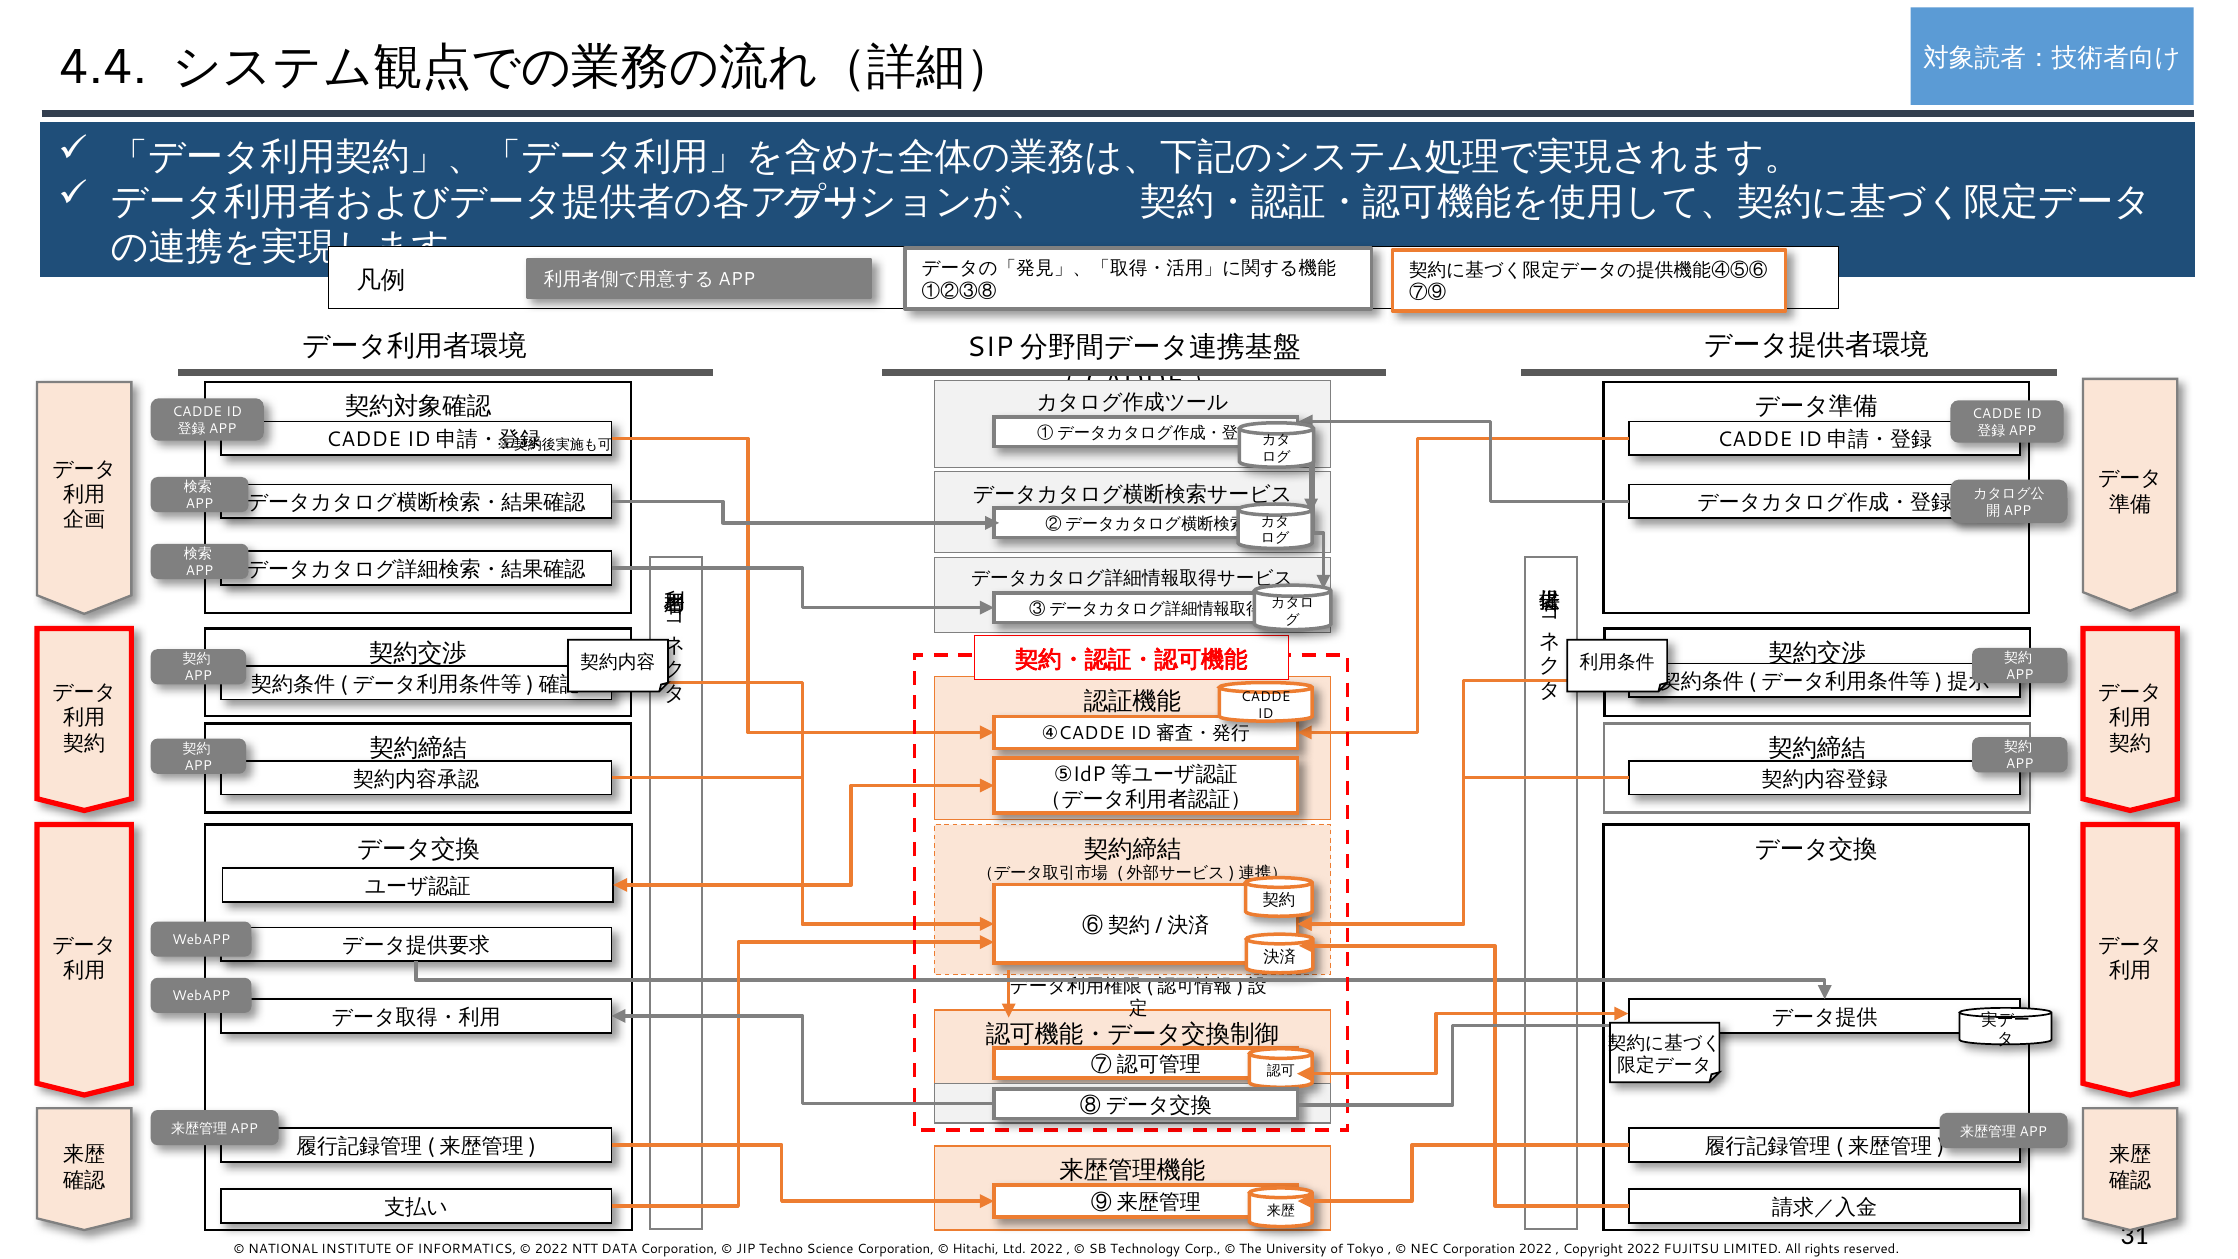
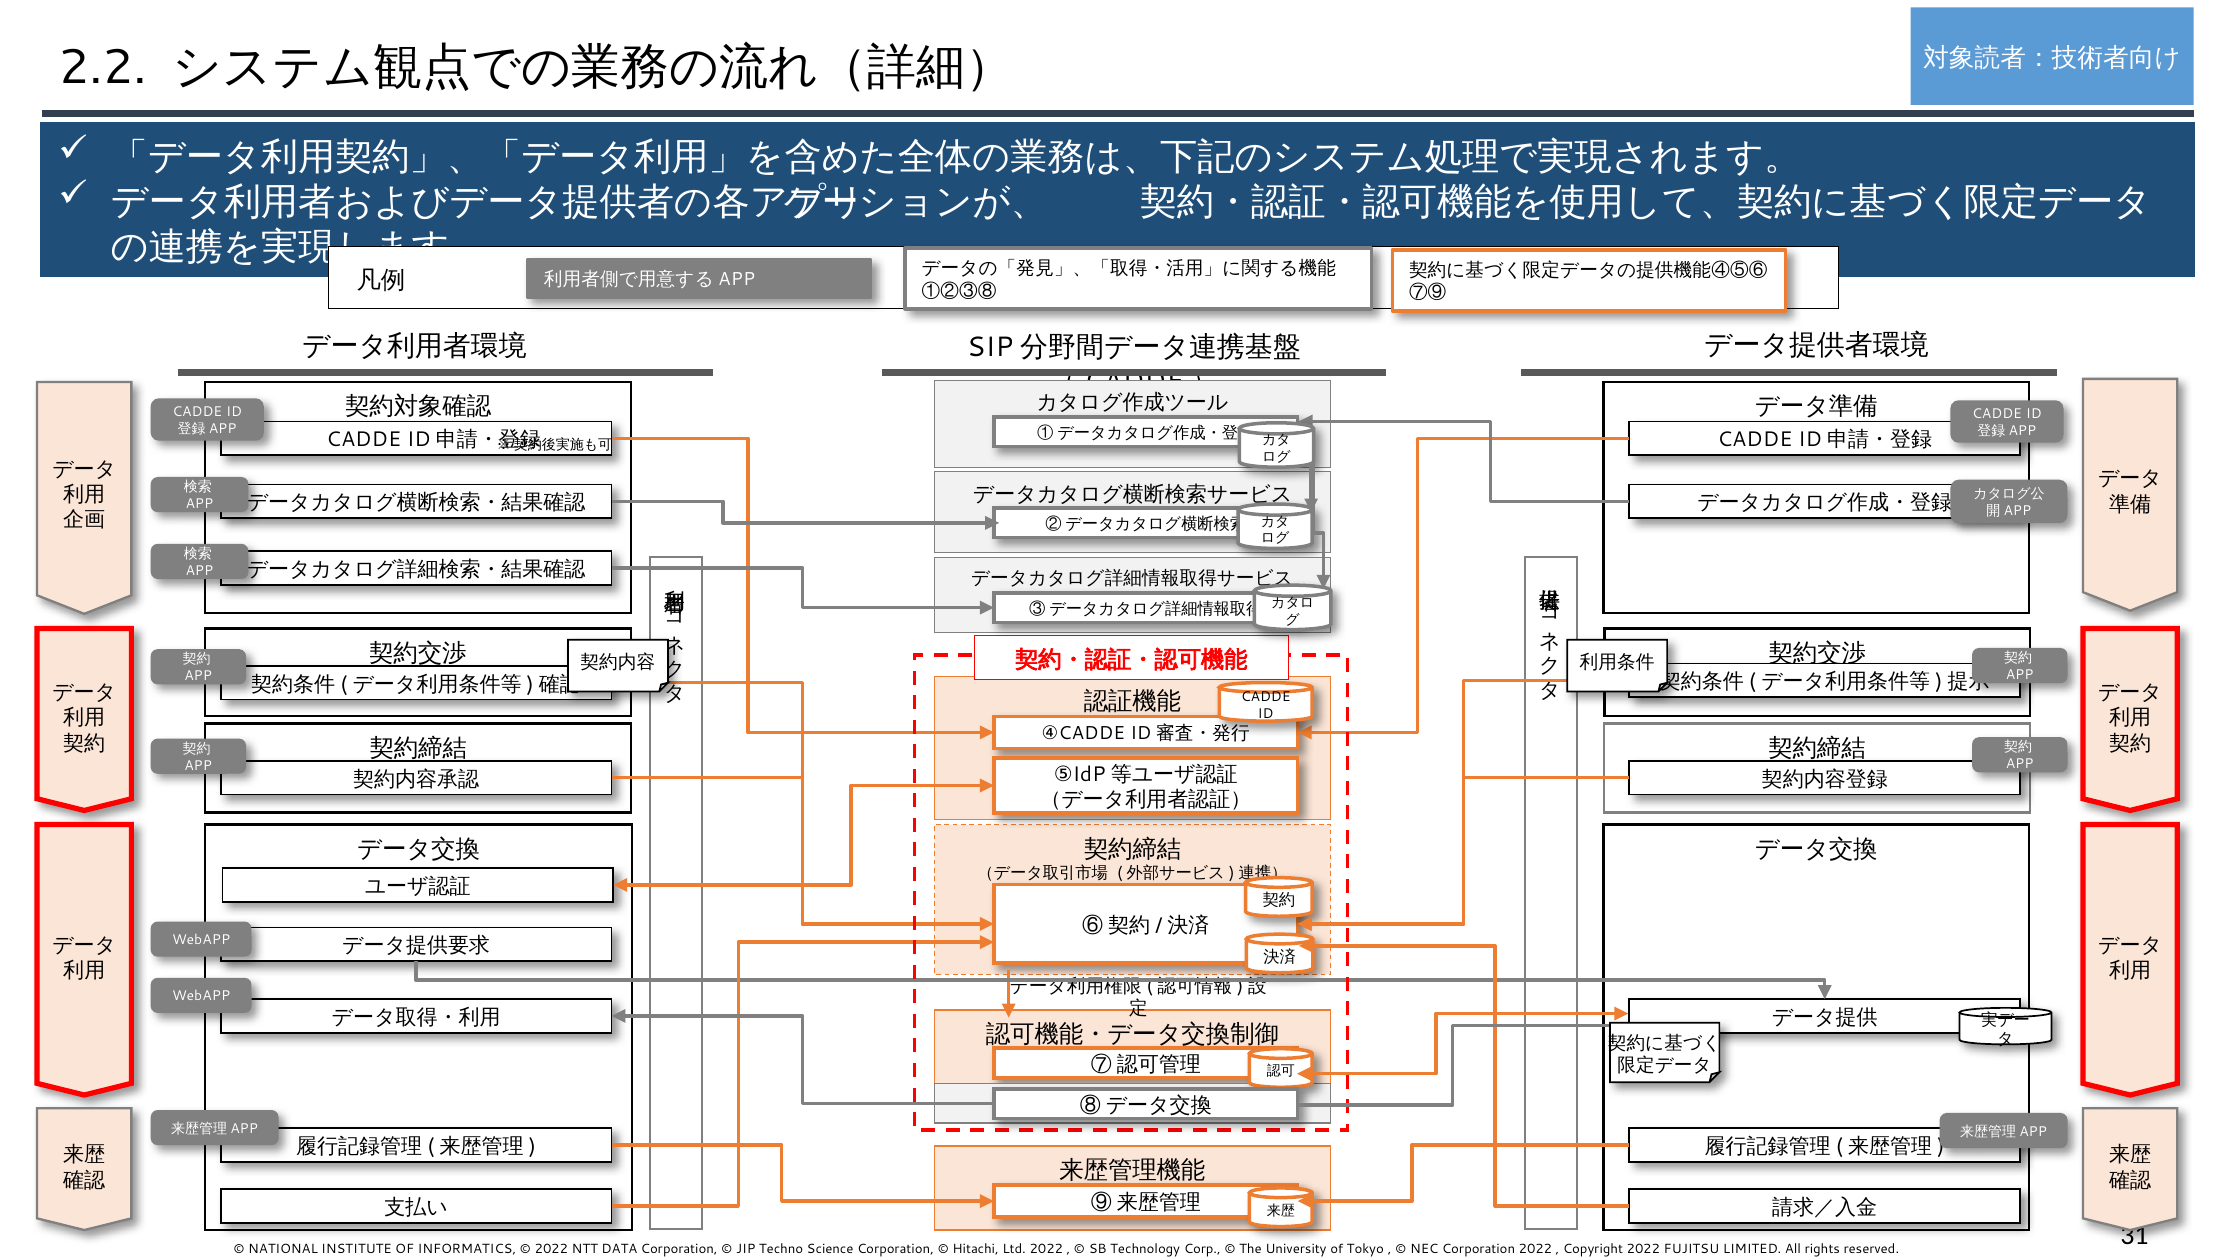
4.4: 4.4 -> 2.2
